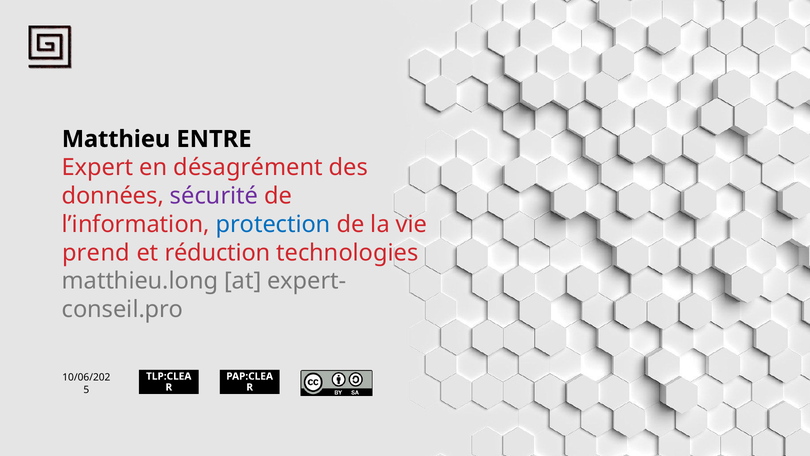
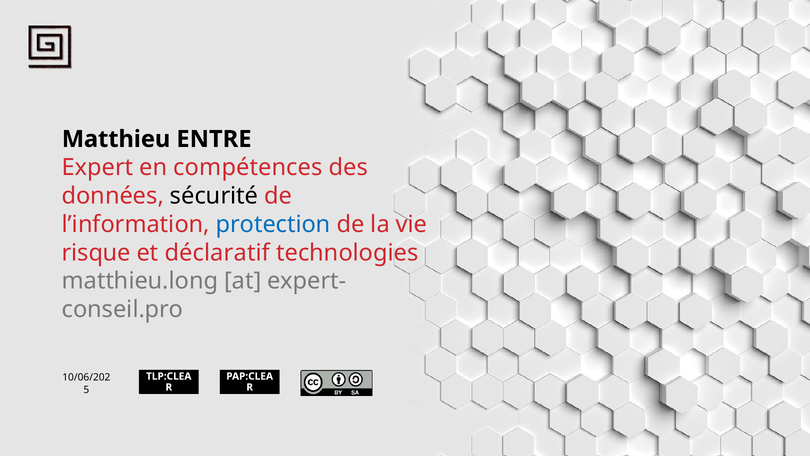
désagrément: désagrément -> compétences
sécurité colour: purple -> black
prend: prend -> risque
réduction: réduction -> déclaratif
